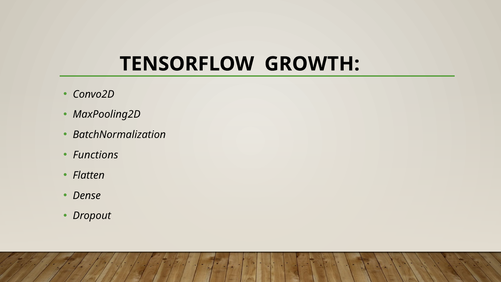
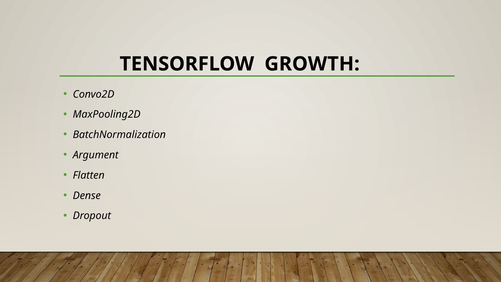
Functions: Functions -> Argument
